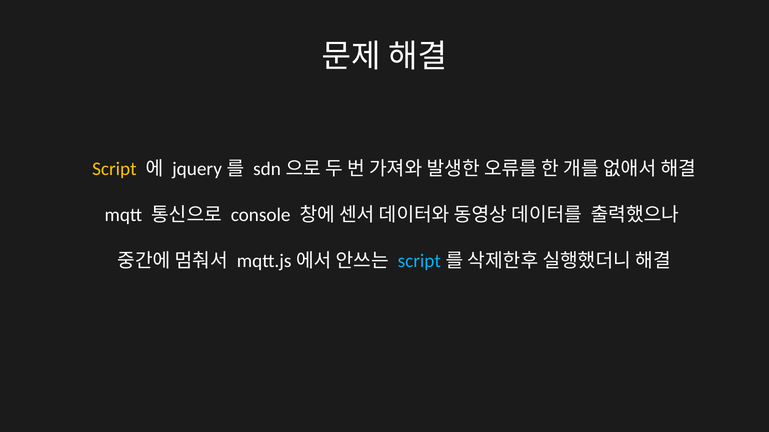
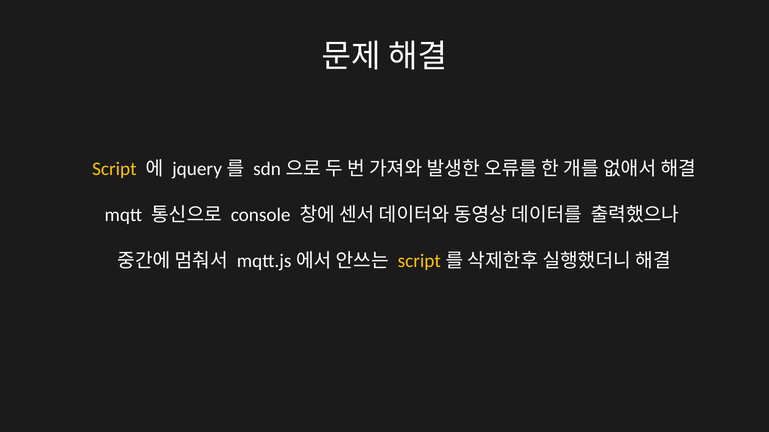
script at (419, 262) colour: light blue -> yellow
